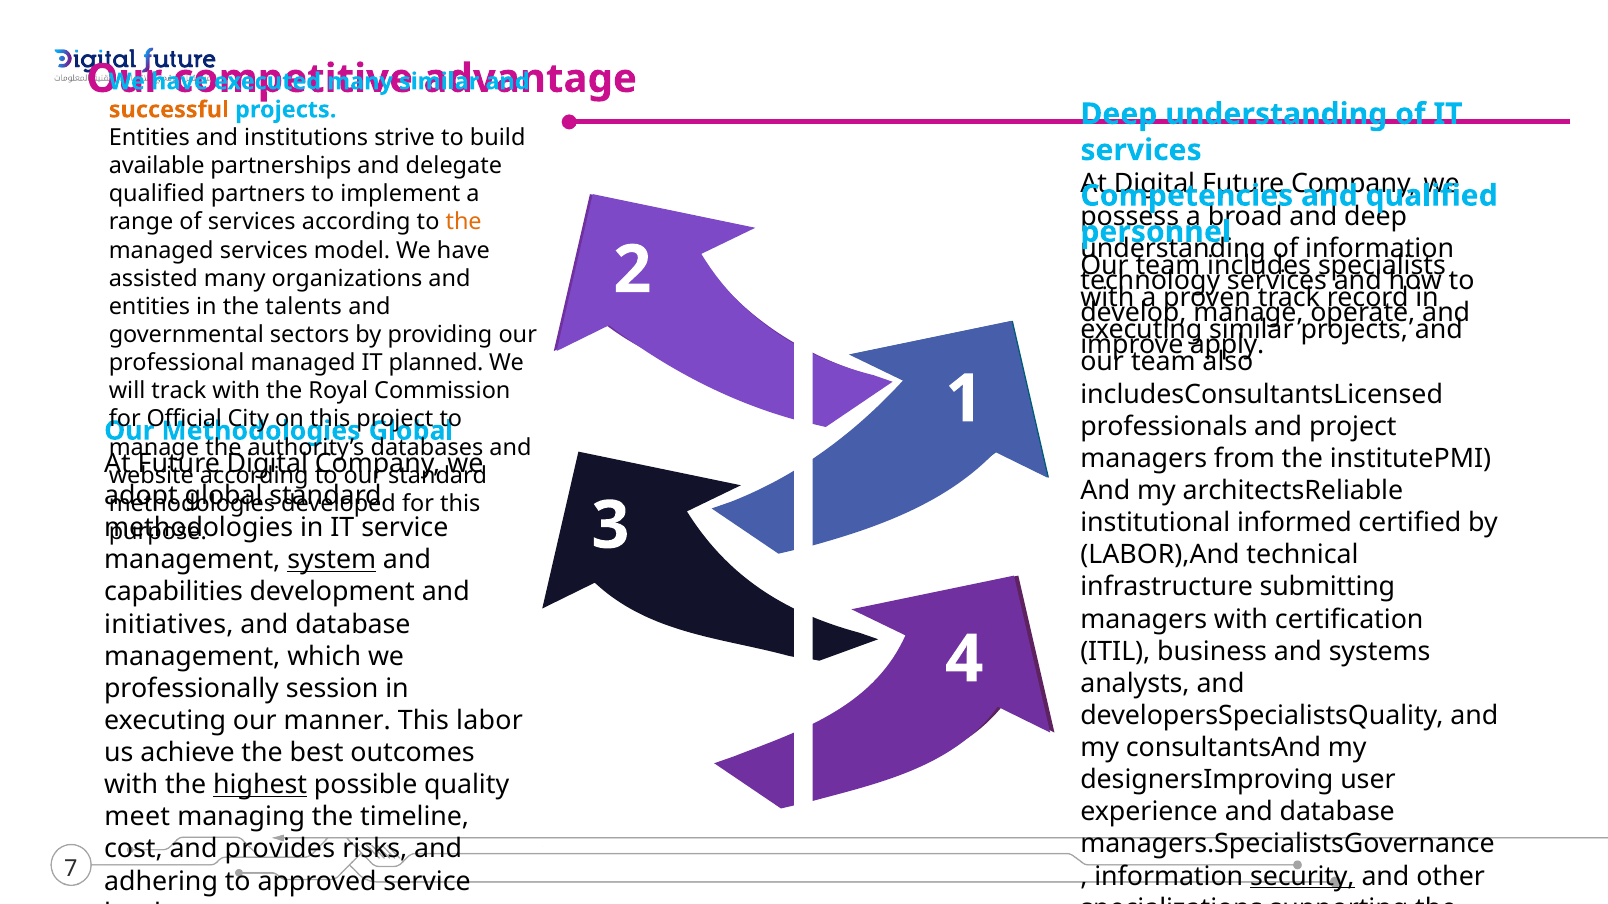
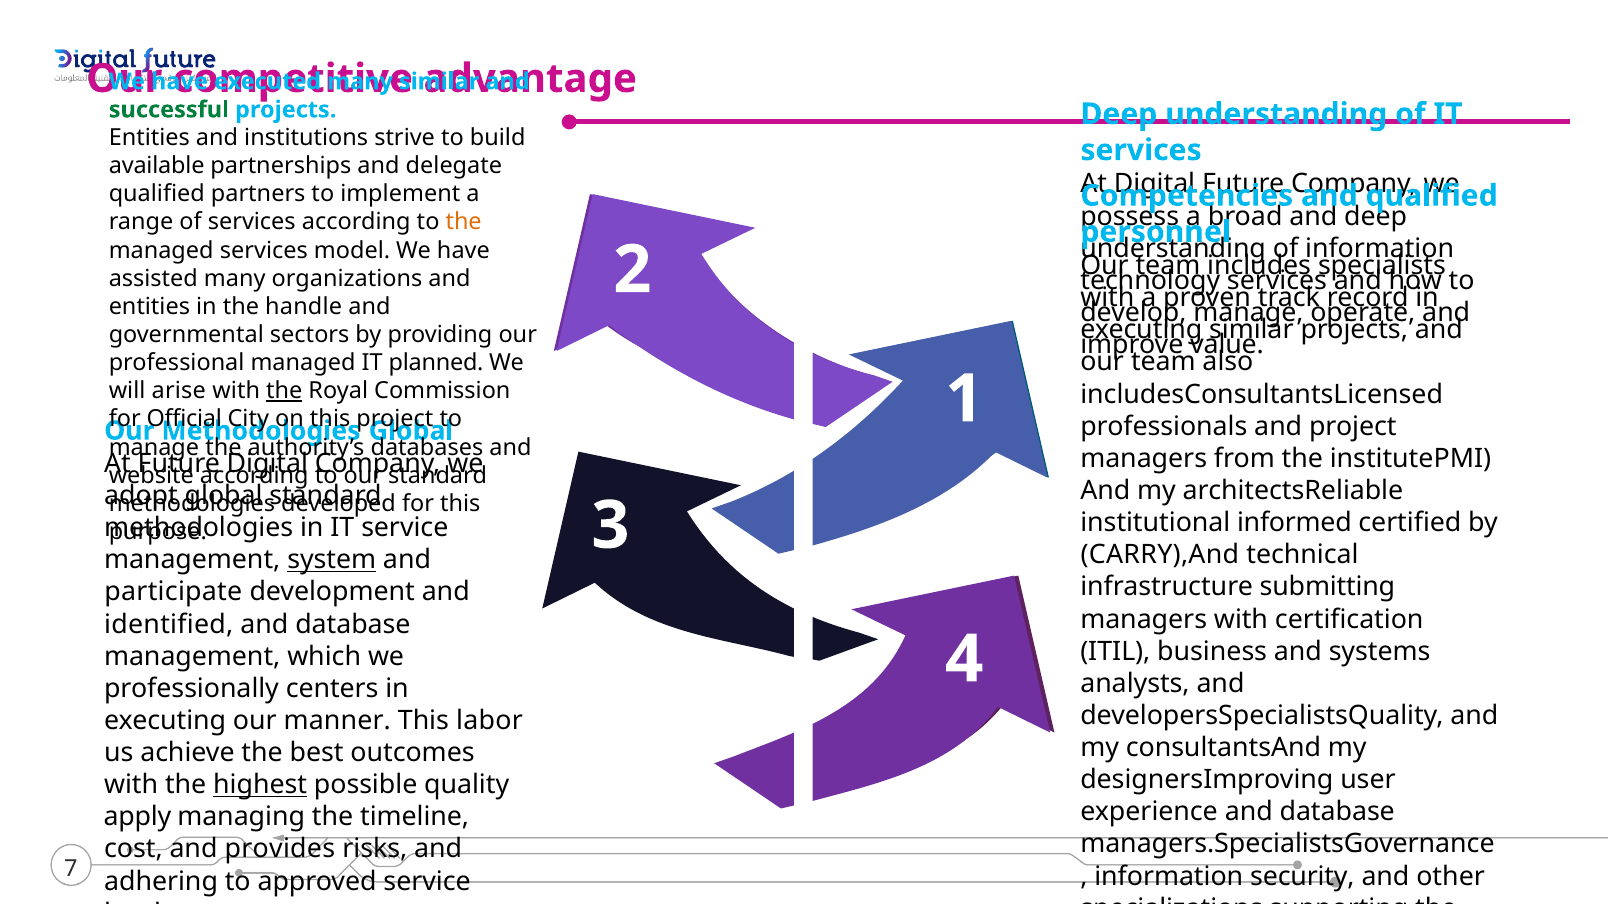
successful at (169, 110) colour: orange -> green
talents: talents -> handle
apply: apply -> value
will track: track -> arise
the at (284, 391) underline: none -> present
LABOR),And: LABOR),And -> CARRY),And
capabilities: capabilities -> participate
initiatives: initiatives -> identified
session: session -> centers
meet: meet -> apply
security underline: present -> none
